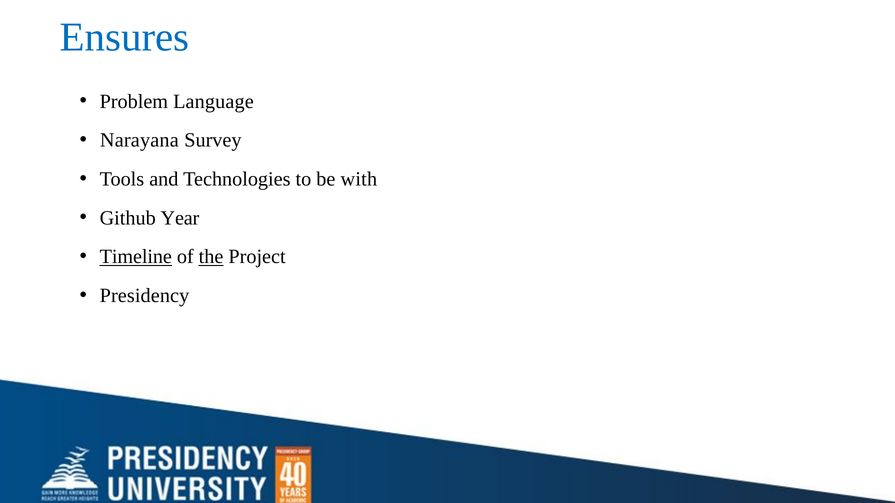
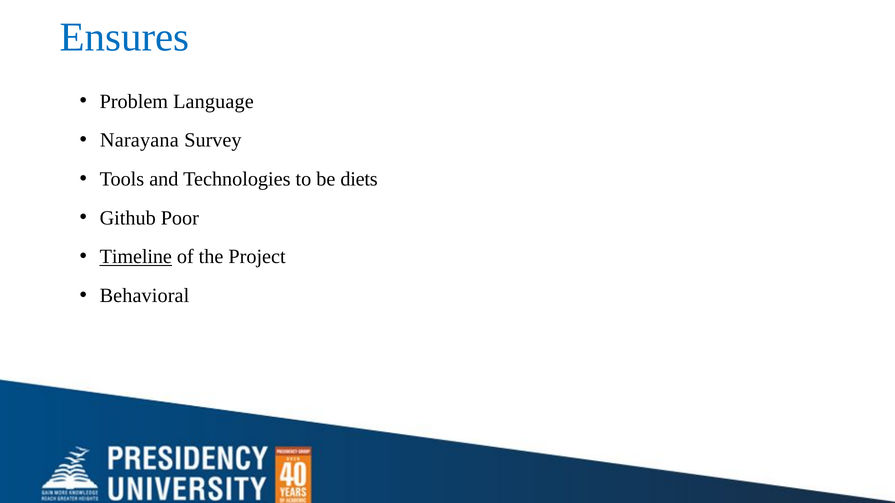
with: with -> diets
Year: Year -> Poor
the underline: present -> none
Presidency: Presidency -> Behavioral
